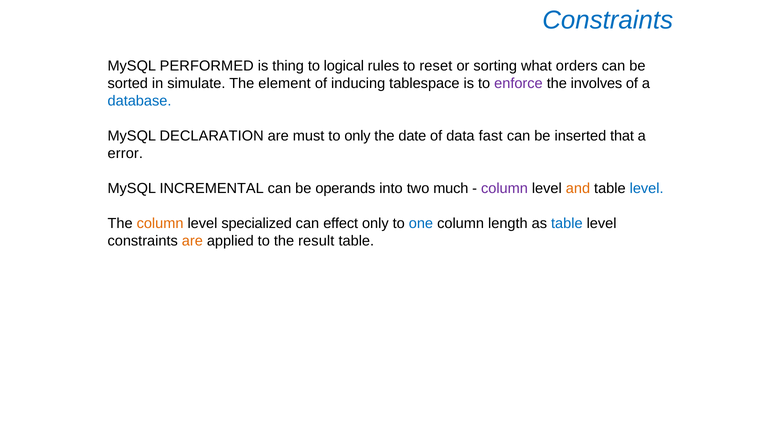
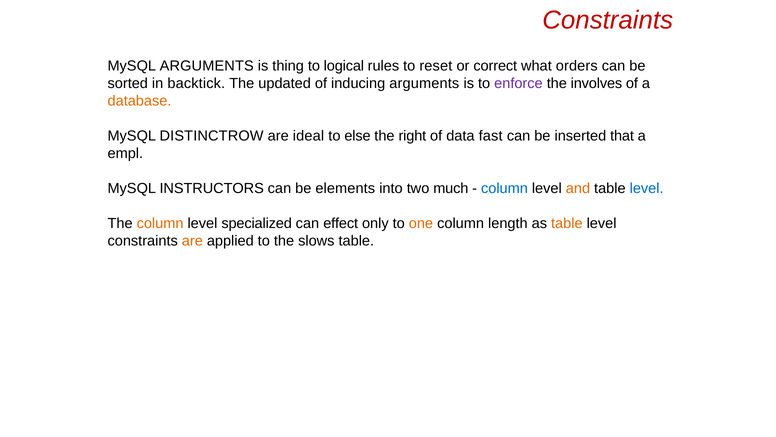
Constraints at (608, 20) colour: blue -> red
MySQL PERFORMED: PERFORMED -> ARGUMENTS
sorting: sorting -> correct
simulate: simulate -> backtick
element: element -> updated
inducing tablespace: tablespace -> arguments
database colour: blue -> orange
DECLARATION: DECLARATION -> DISTINCTROW
must: must -> ideal
to only: only -> else
date: date -> right
error: error -> empl
INCREMENTAL: INCREMENTAL -> INSTRUCTORS
operands: operands -> elements
column at (504, 188) colour: purple -> blue
one colour: blue -> orange
table at (567, 223) colour: blue -> orange
result: result -> slows
